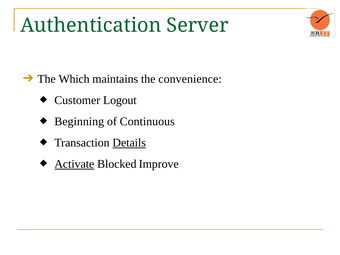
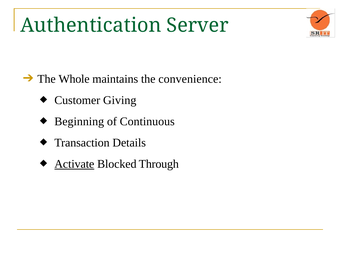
Which: Which -> Whole
Logout: Logout -> Giving
Details underline: present -> none
Improve: Improve -> Through
